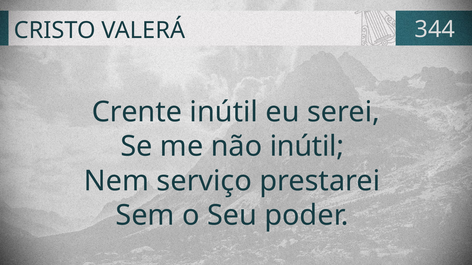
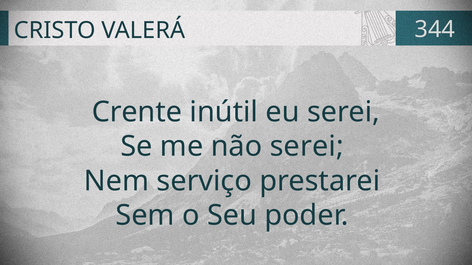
não inútil: inútil -> serei
